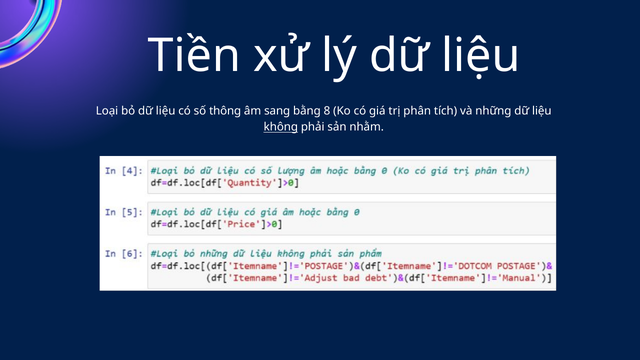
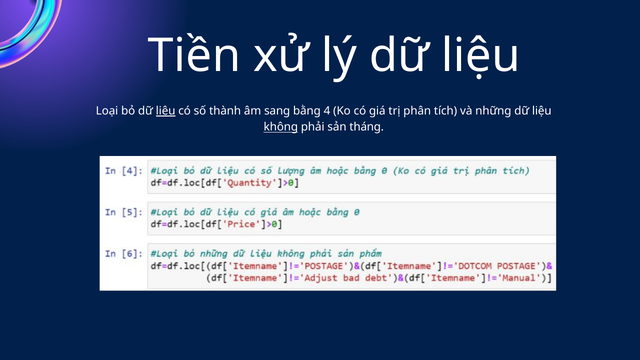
liệu at (166, 111) underline: none -> present
thông: thông -> thành
8: 8 -> 4
nhằm: nhằm -> tháng
